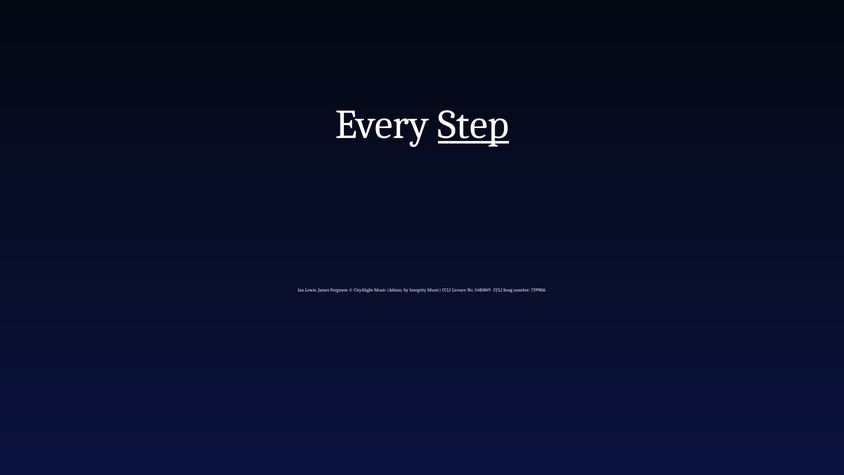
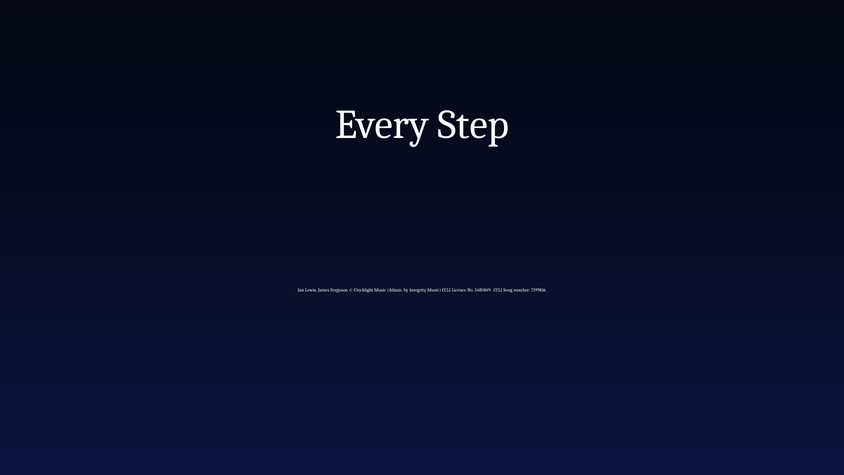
Step underline: present -> none
